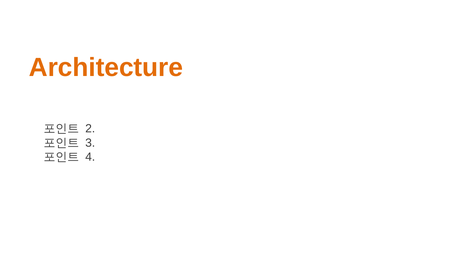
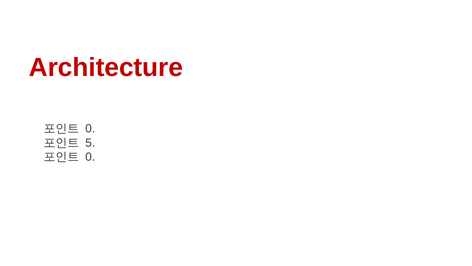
Architecture colour: orange -> red
2 at (90, 128): 2 -> 0
3: 3 -> 5
4 at (90, 157): 4 -> 0
